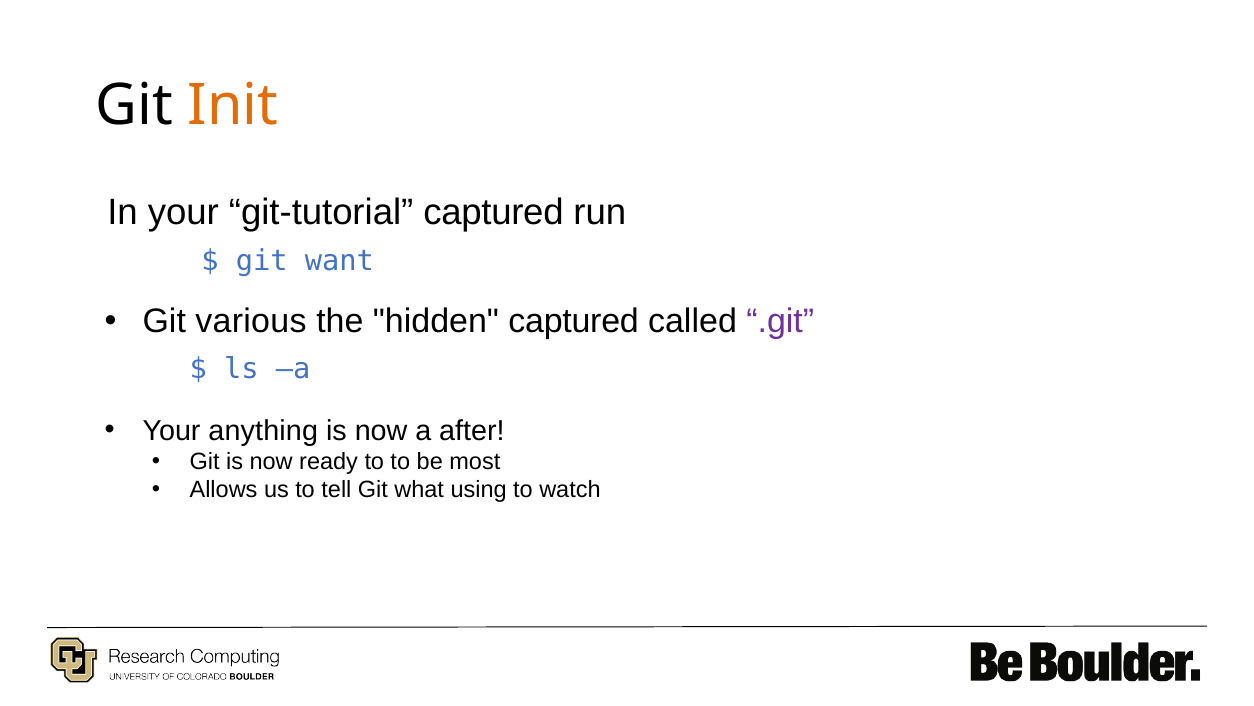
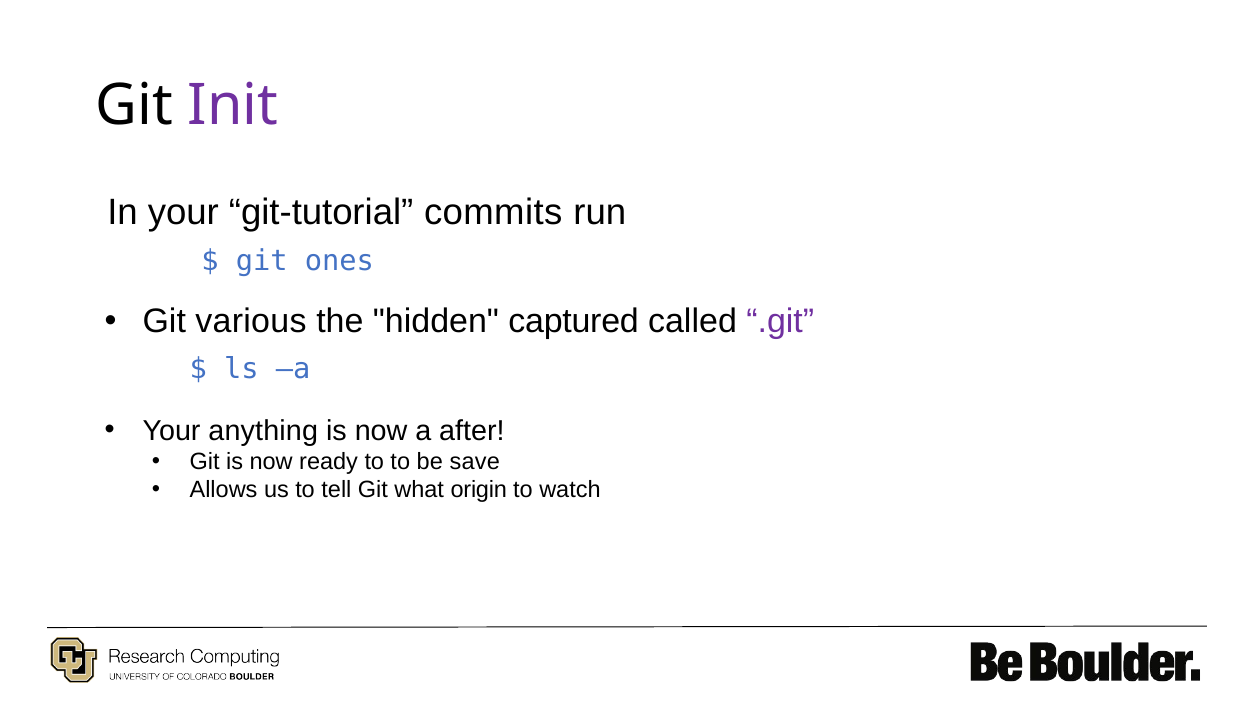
Init colour: orange -> purple
git-tutorial captured: captured -> commits
want: want -> ones
most: most -> save
using: using -> origin
